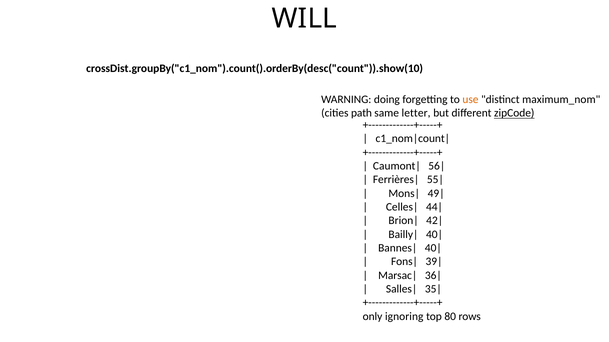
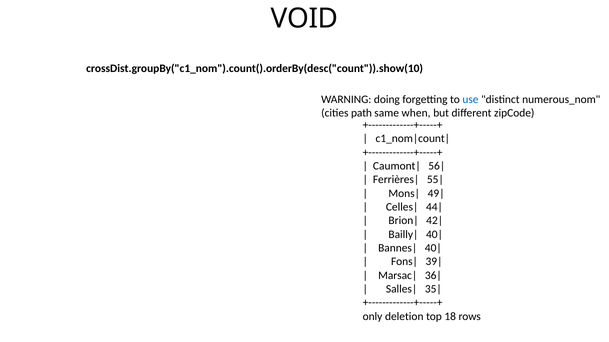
WILL: WILL -> VOID
use colour: orange -> blue
maximum_nom: maximum_nom -> numerous_nom
letter: letter -> when
zipCode underline: present -> none
ignoring: ignoring -> deletion
80: 80 -> 18
